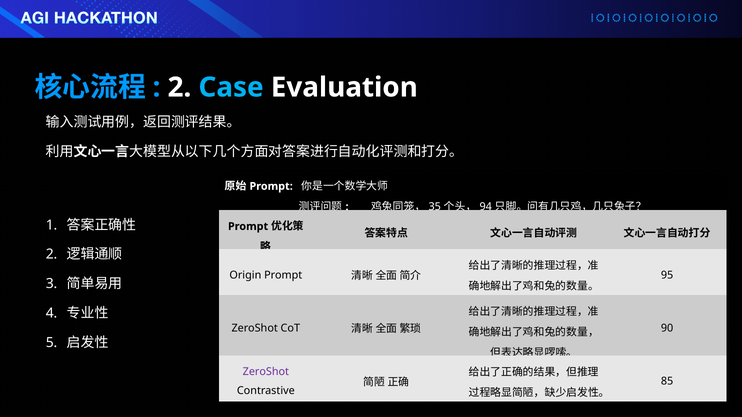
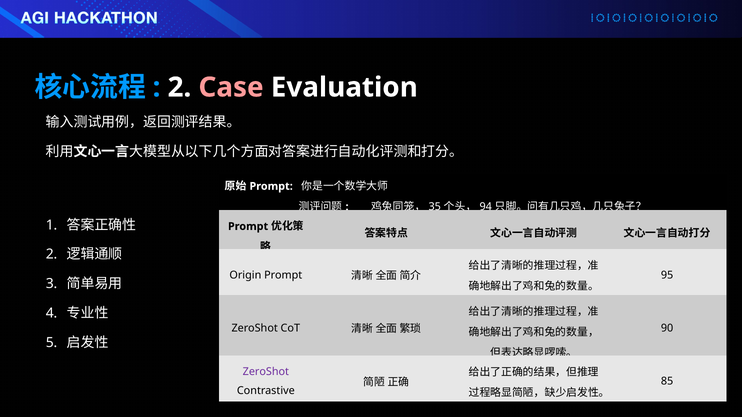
Case colour: light blue -> pink
